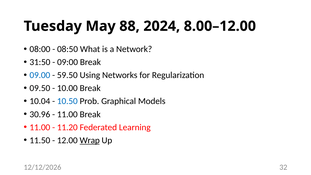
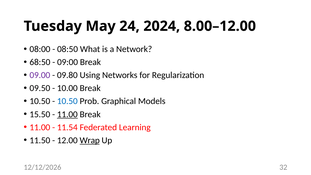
88: 88 -> 24
31:50: 31:50 -> 68:50
09.00 colour: blue -> purple
59.50: 59.50 -> 09.80
10.04 at (40, 101): 10.04 -> 10.50
30.96: 30.96 -> 15.50
11.00 at (67, 114) underline: none -> present
11.20: 11.20 -> 11.54
